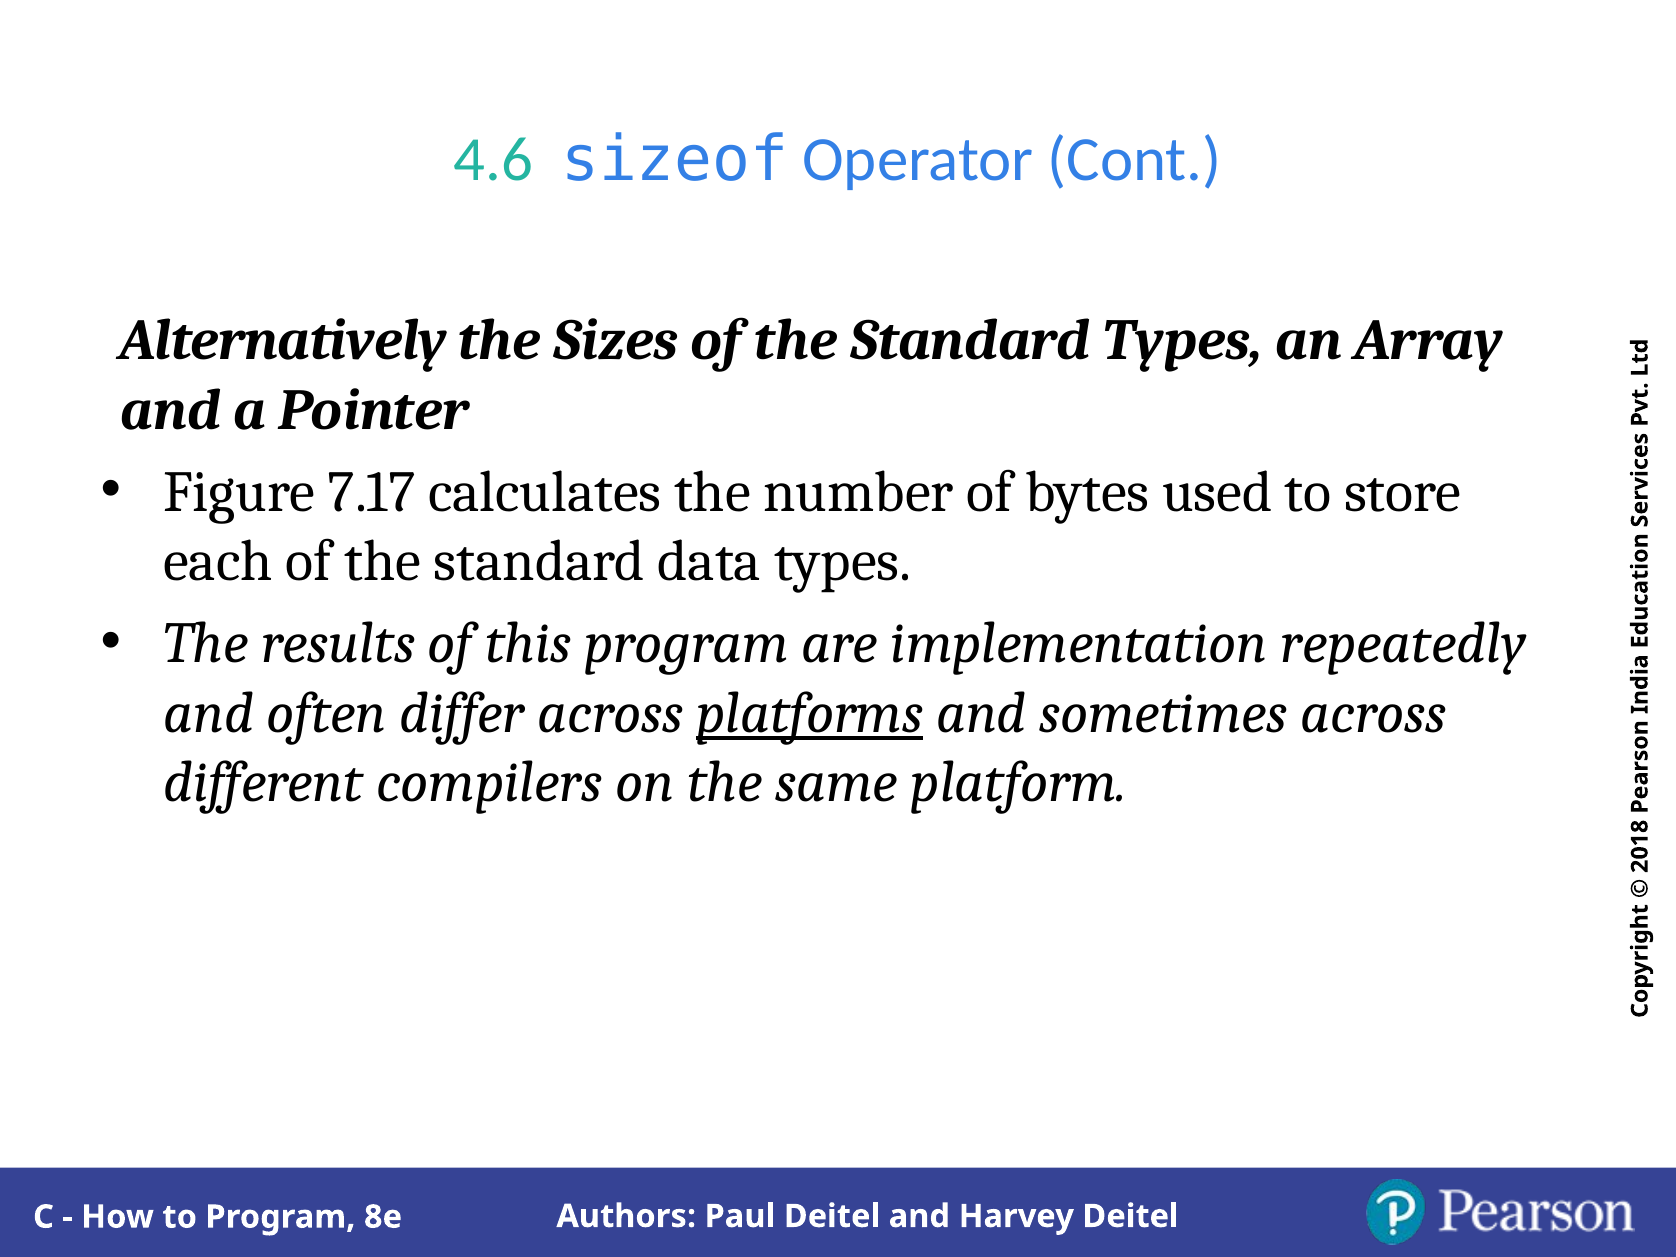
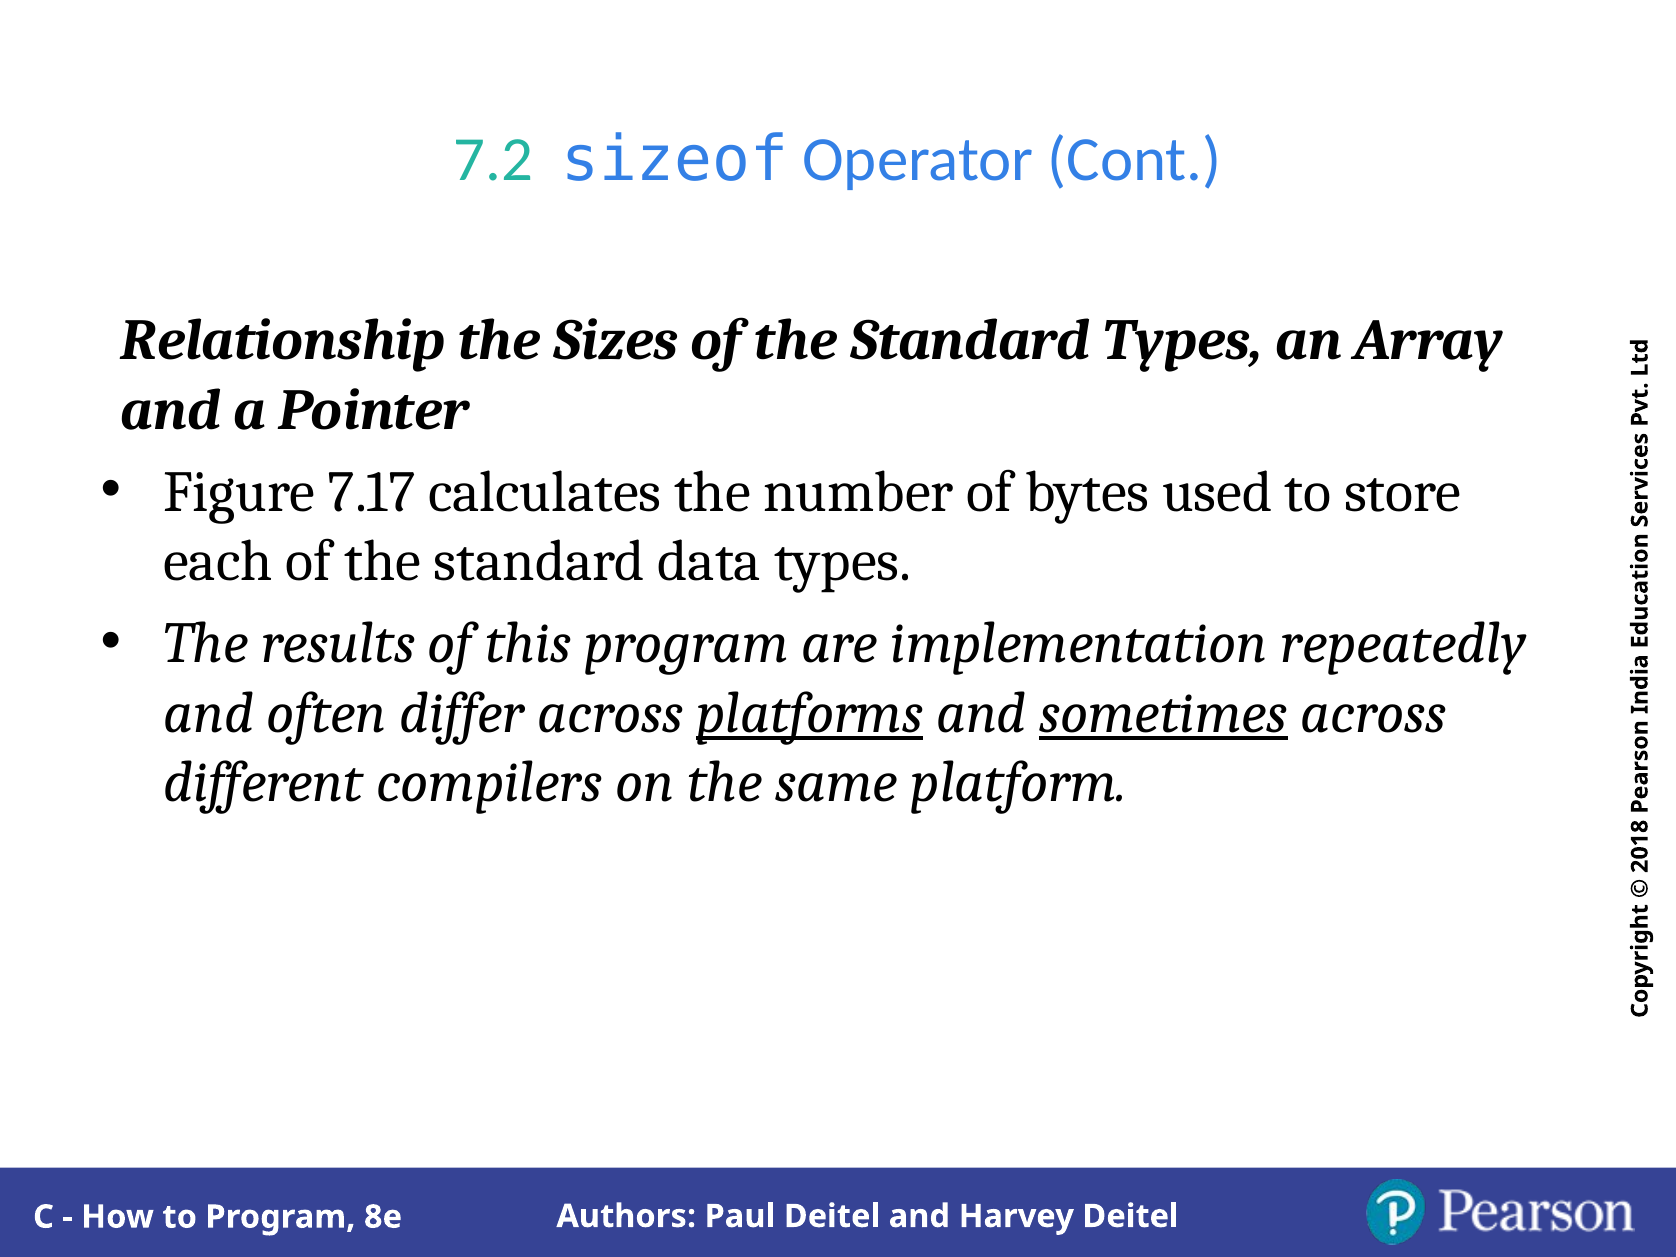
4.6: 4.6 -> 7.2
Alternatively: Alternatively -> Relationship
sometimes underline: none -> present
